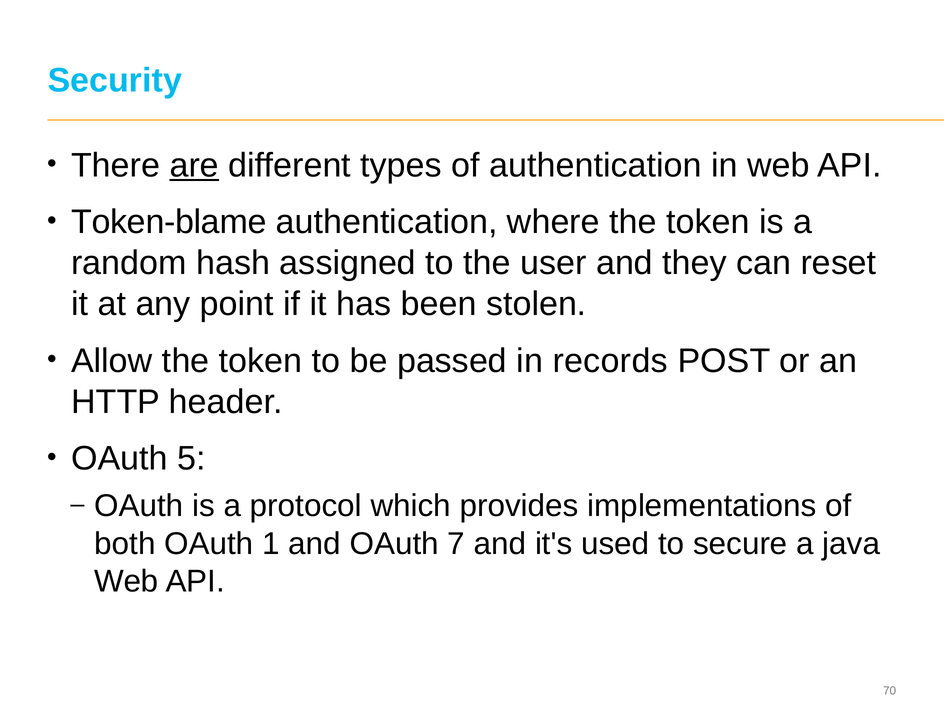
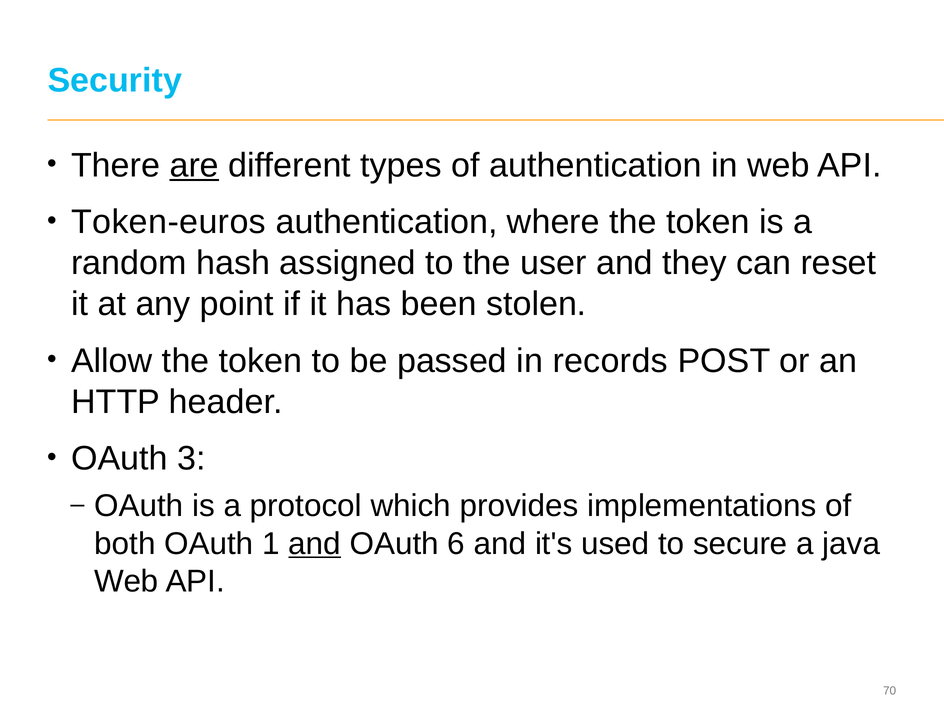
Token-blame: Token-blame -> Token-euros
5: 5 -> 3
and at (315, 544) underline: none -> present
7: 7 -> 6
